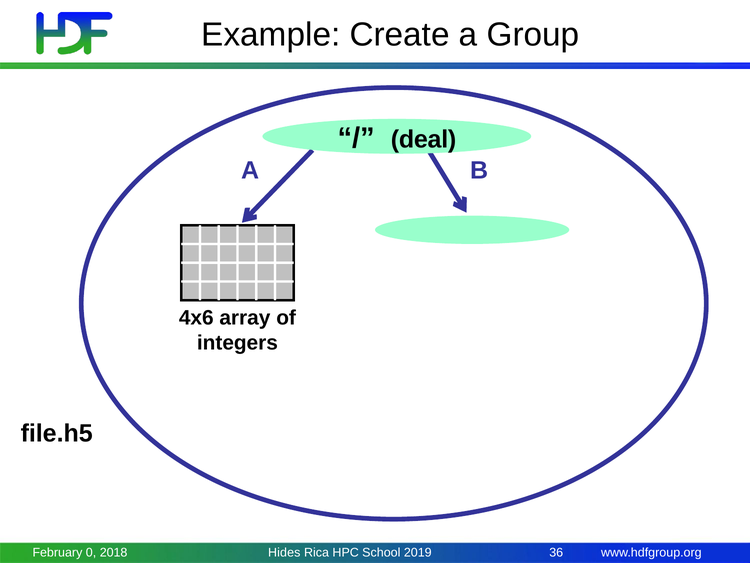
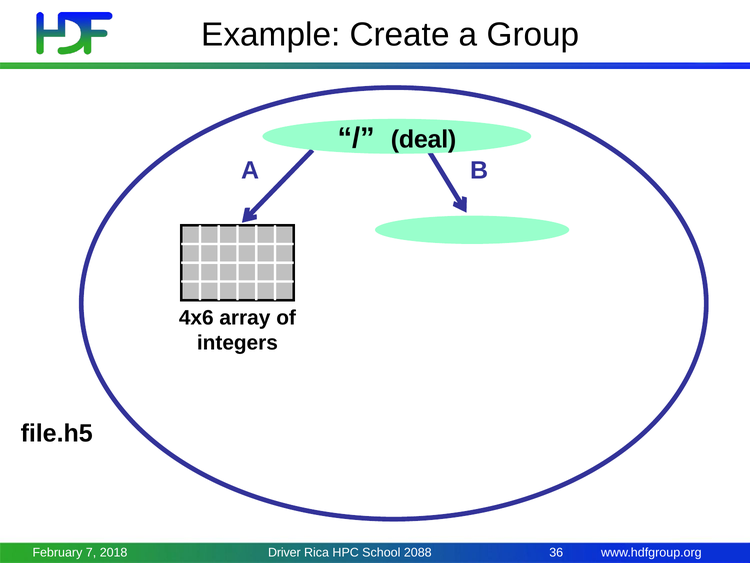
0: 0 -> 7
Hides: Hides -> Driver
2019: 2019 -> 2088
